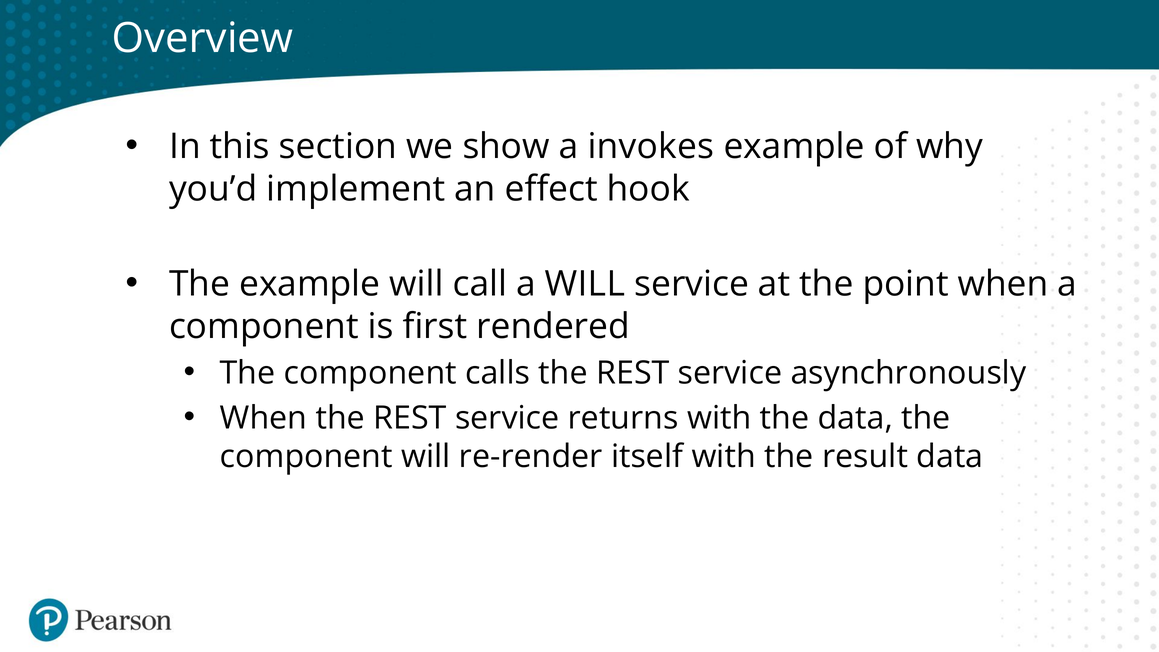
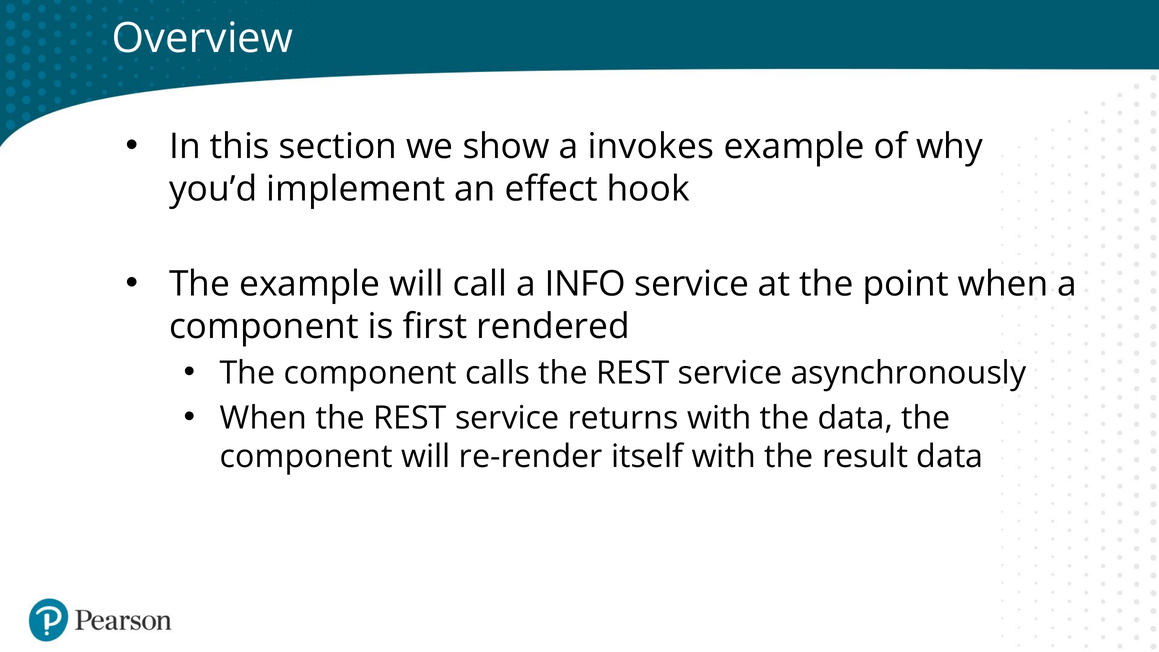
a WILL: WILL -> INFO
